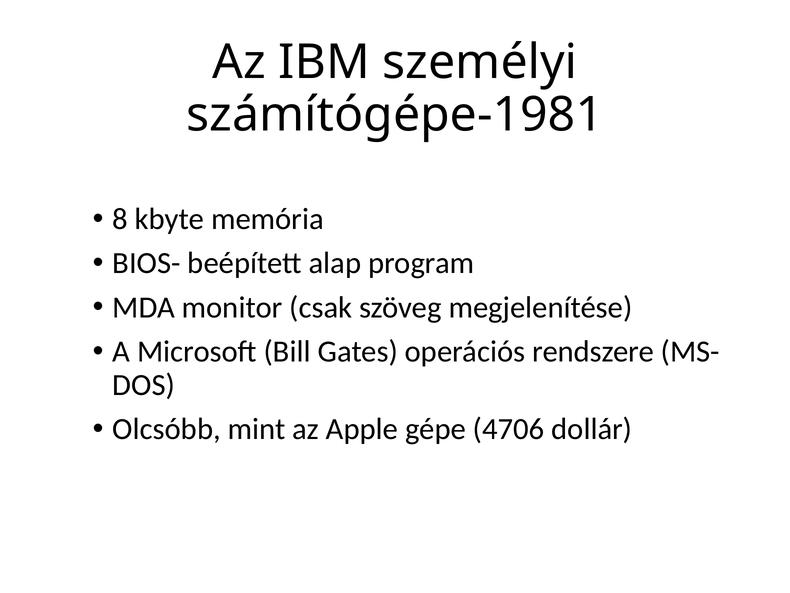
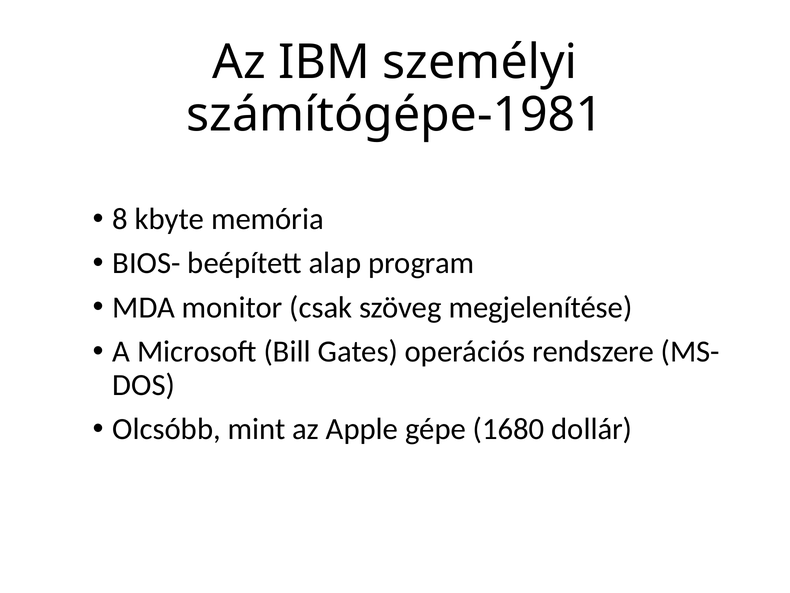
4706: 4706 -> 1680
